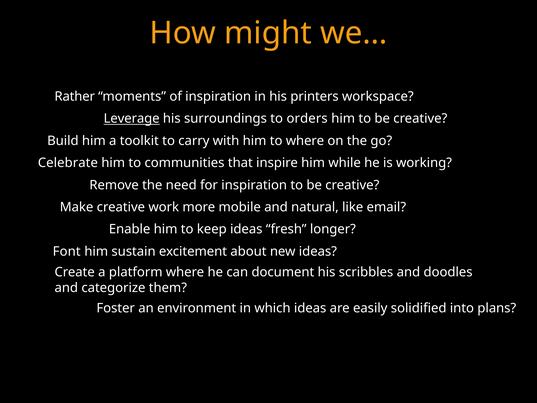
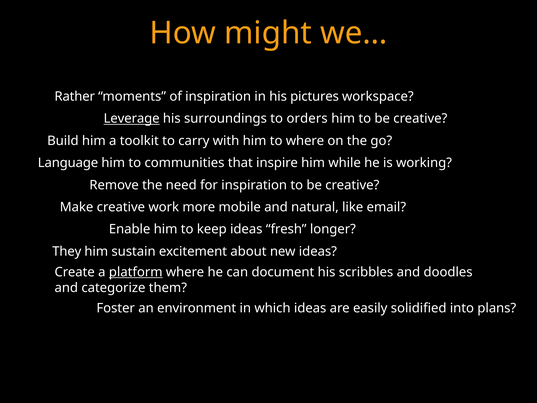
printers: printers -> pictures
Celebrate: Celebrate -> Language
Font: Font -> They
platform underline: none -> present
